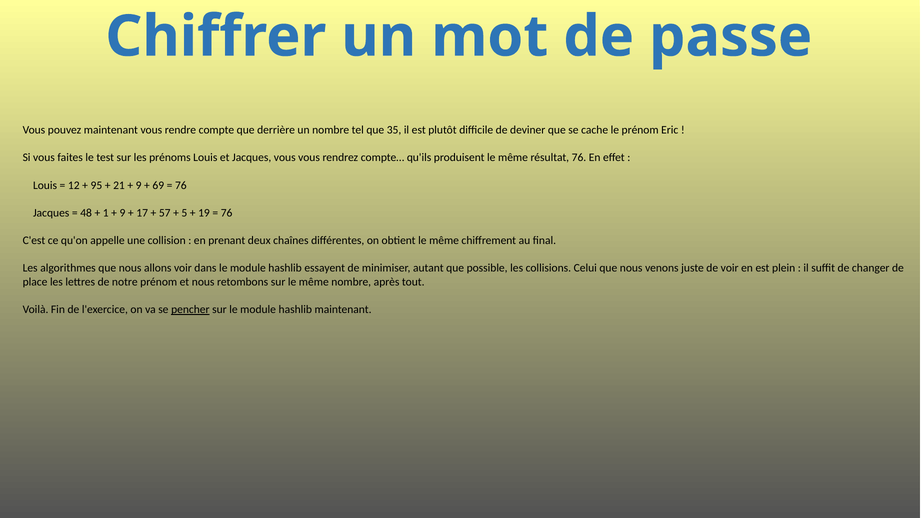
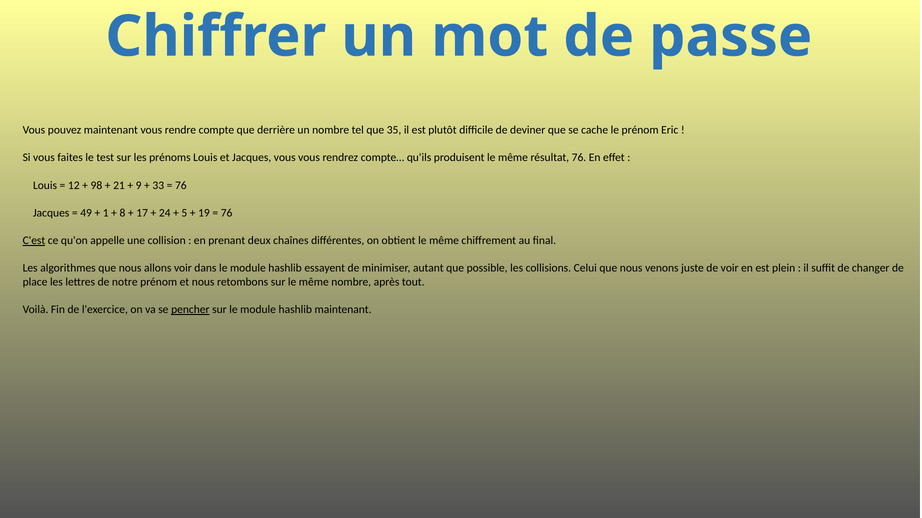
95: 95 -> 98
69: 69 -> 33
48: 48 -> 49
9 at (123, 213): 9 -> 8
57: 57 -> 24
C'est underline: none -> present
